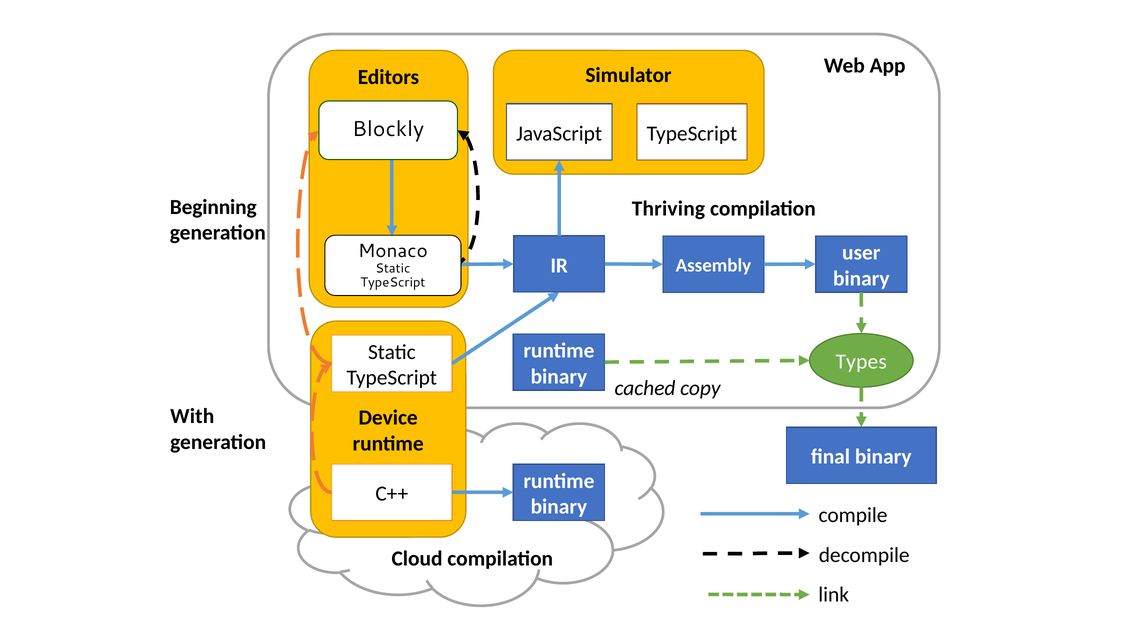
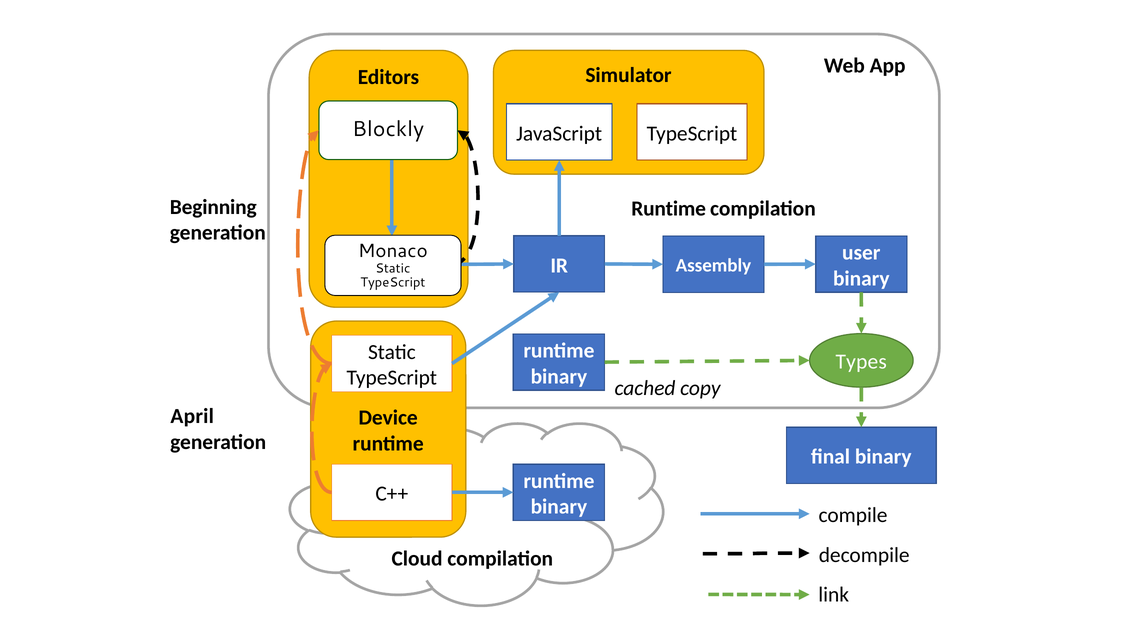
Thriving at (668, 209): Thriving -> Runtime
With: With -> April
